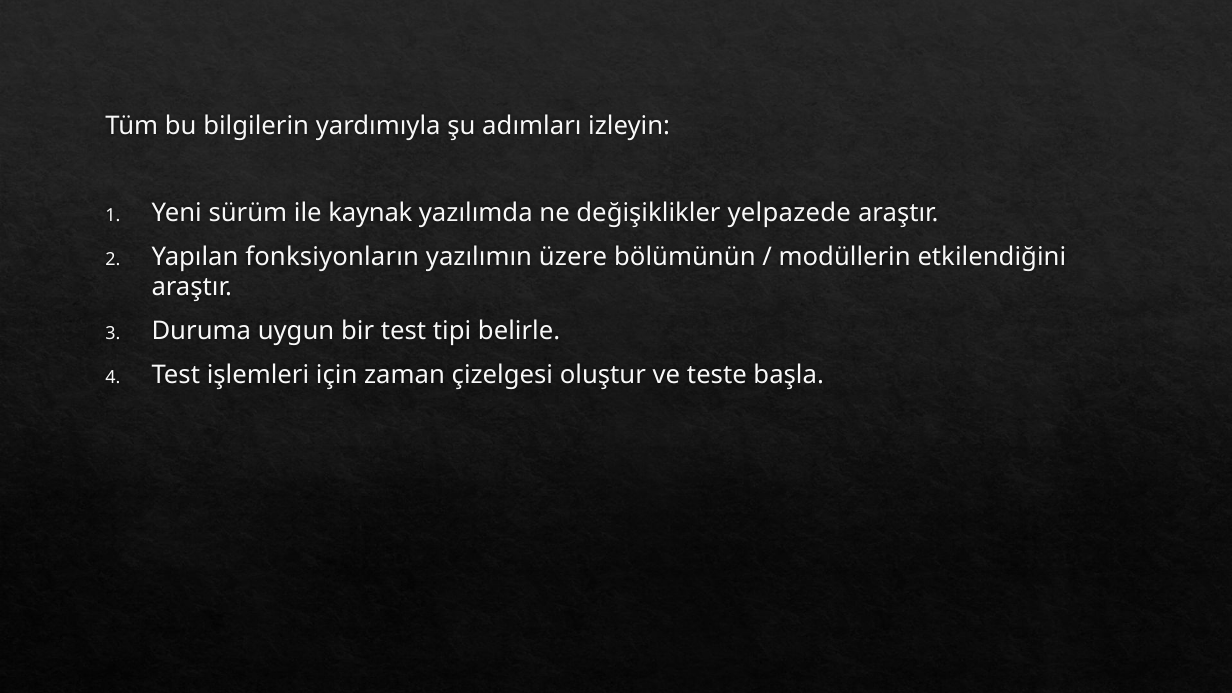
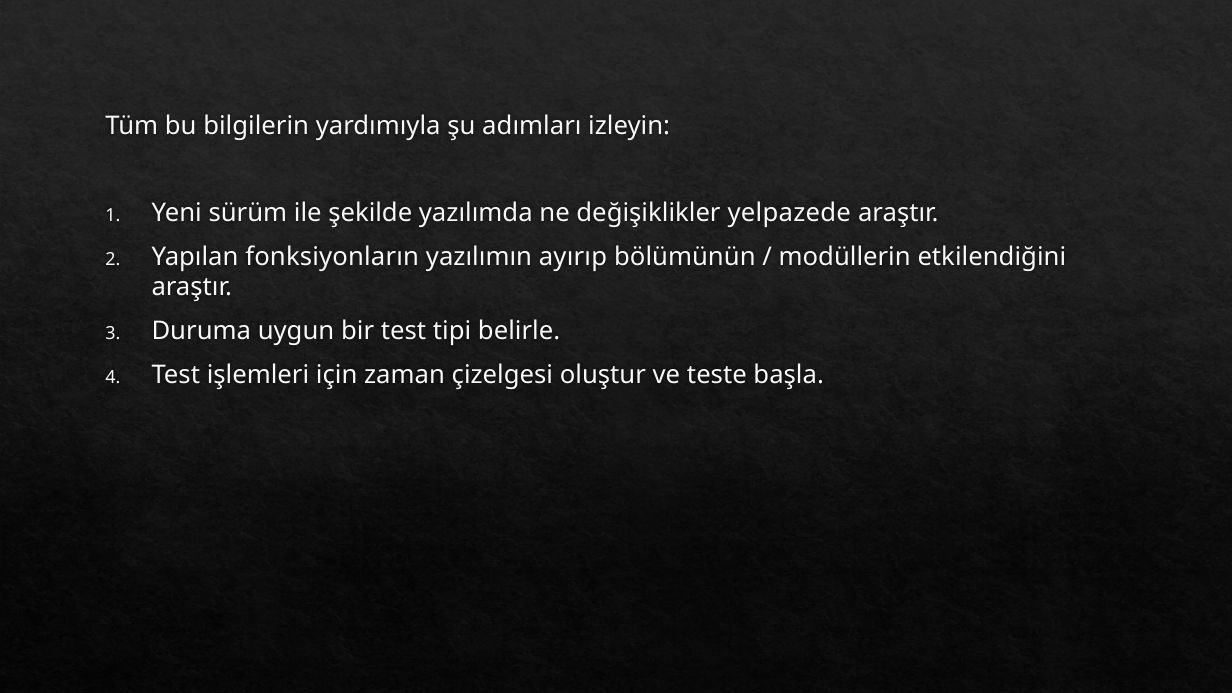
kaynak: kaynak -> şekilde
üzere: üzere -> ayırıp
